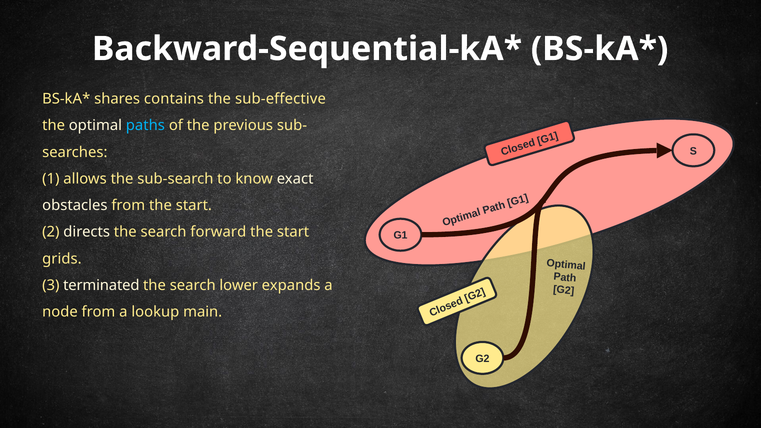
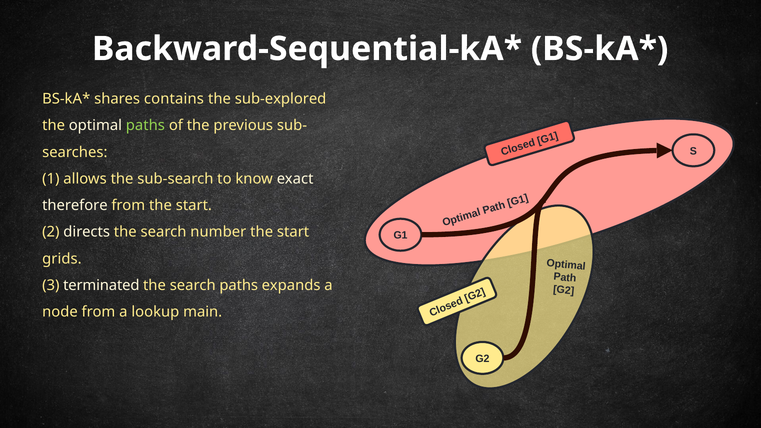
sub-effective: sub-effective -> sub-explored
paths at (145, 126) colour: light blue -> light green
obstacles: obstacles -> therefore
forward: forward -> number
search lower: lower -> paths
